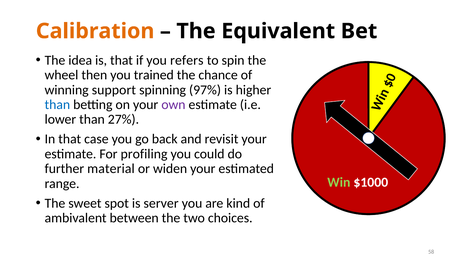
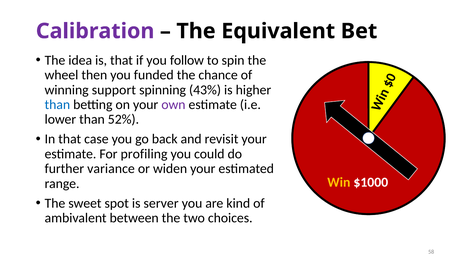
Calibration colour: orange -> purple
refers: refers -> follow
trained: trained -> funded
97%: 97% -> 43%
27%: 27% -> 52%
material: material -> variance
Win colour: light green -> yellow
